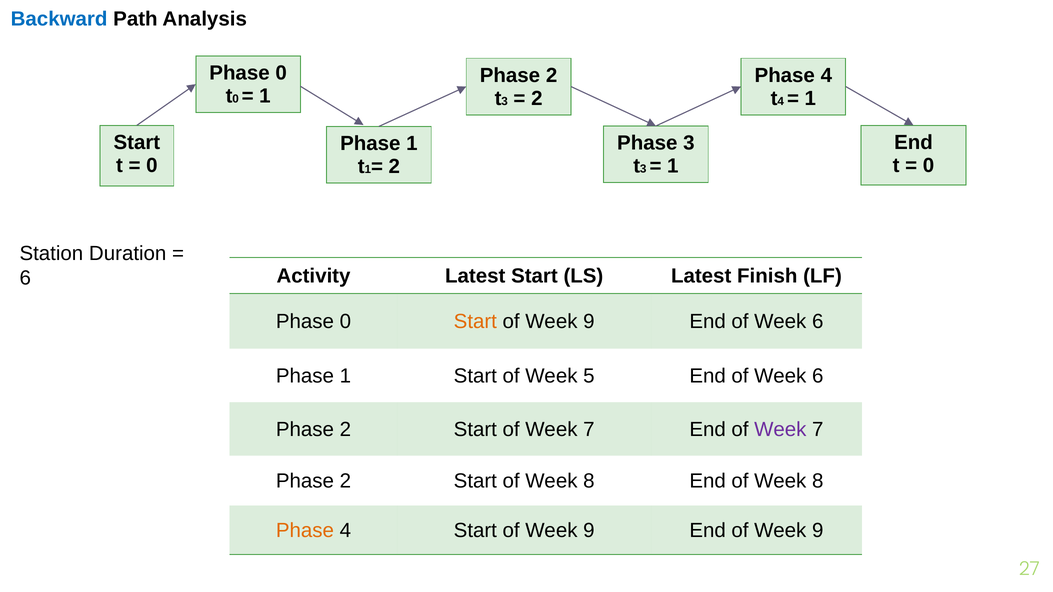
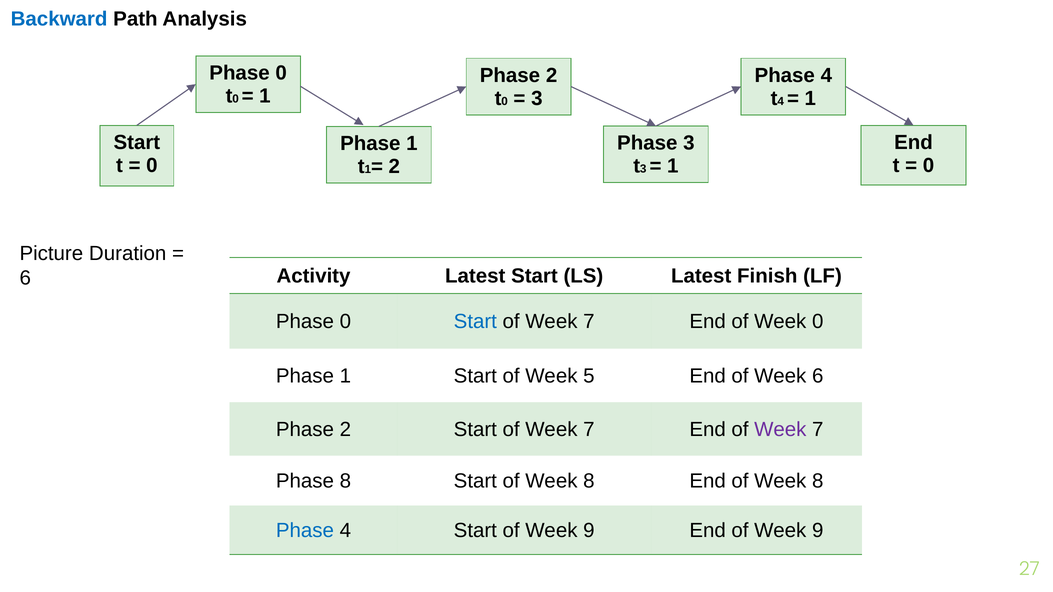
3 at (505, 101): 3 -> 0
2 at (537, 98): 2 -> 3
Station: Station -> Picture
Start at (475, 322) colour: orange -> blue
9 at (589, 322): 9 -> 7
6 at (818, 322): 6 -> 0
2 at (345, 481): 2 -> 8
Phase at (305, 531) colour: orange -> blue
